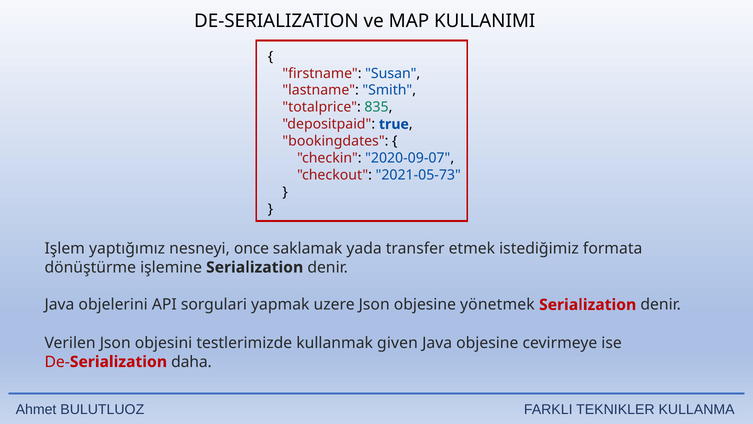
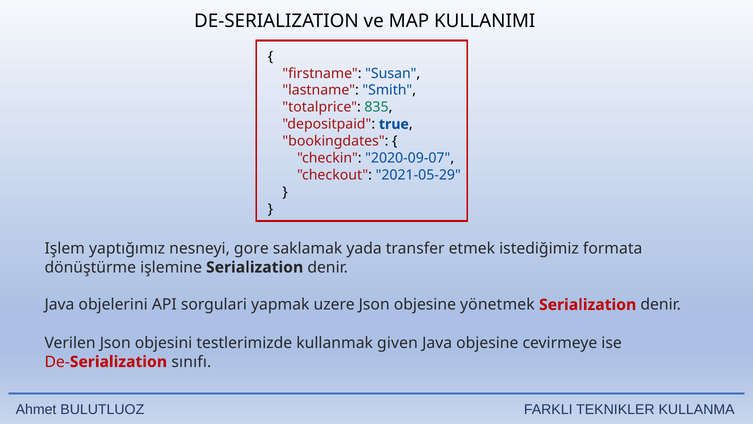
2021-05-73: 2021-05-73 -> 2021-05-29
once: once -> gore
daha: daha -> sınıfı
